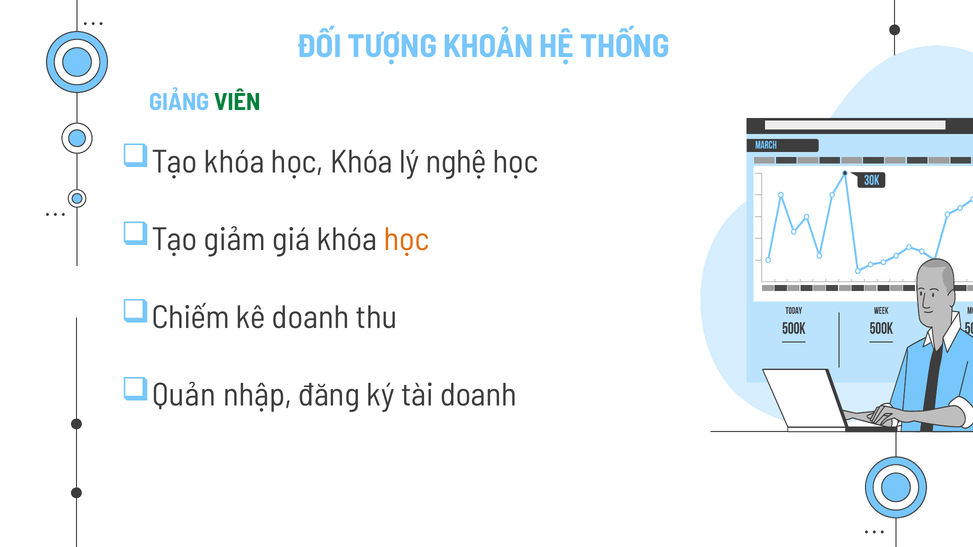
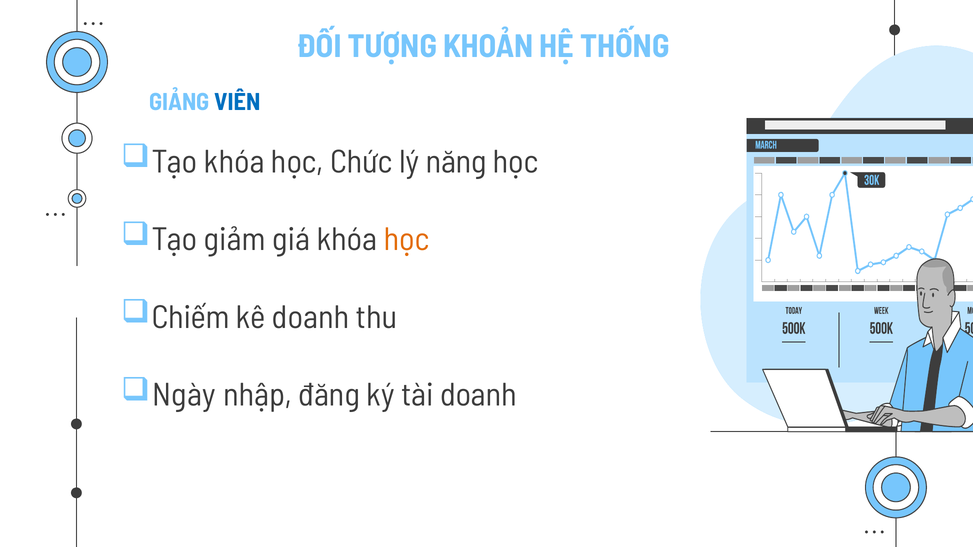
VIÊN colour: green -> blue
học Khóa: Khóa -> Chức
nghệ: nghệ -> năng
Quản: Quản -> Ngày
